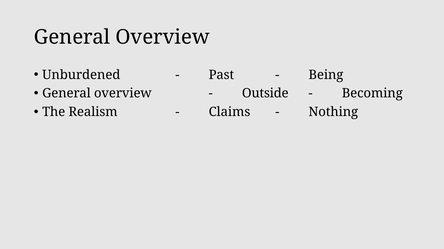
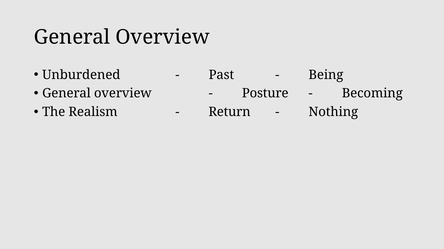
Outside: Outside -> Posture
Claims: Claims -> Return
